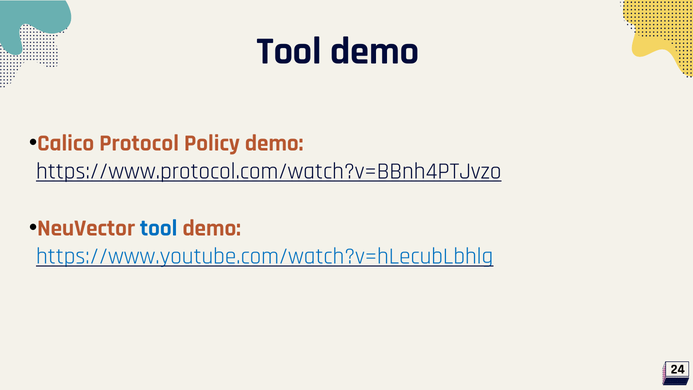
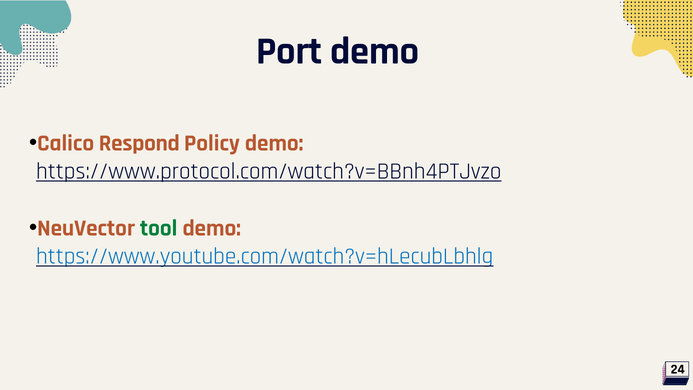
Tool at (289, 51): Tool -> Port
Protocol: Protocol -> Respond
tool at (159, 228) colour: blue -> green
